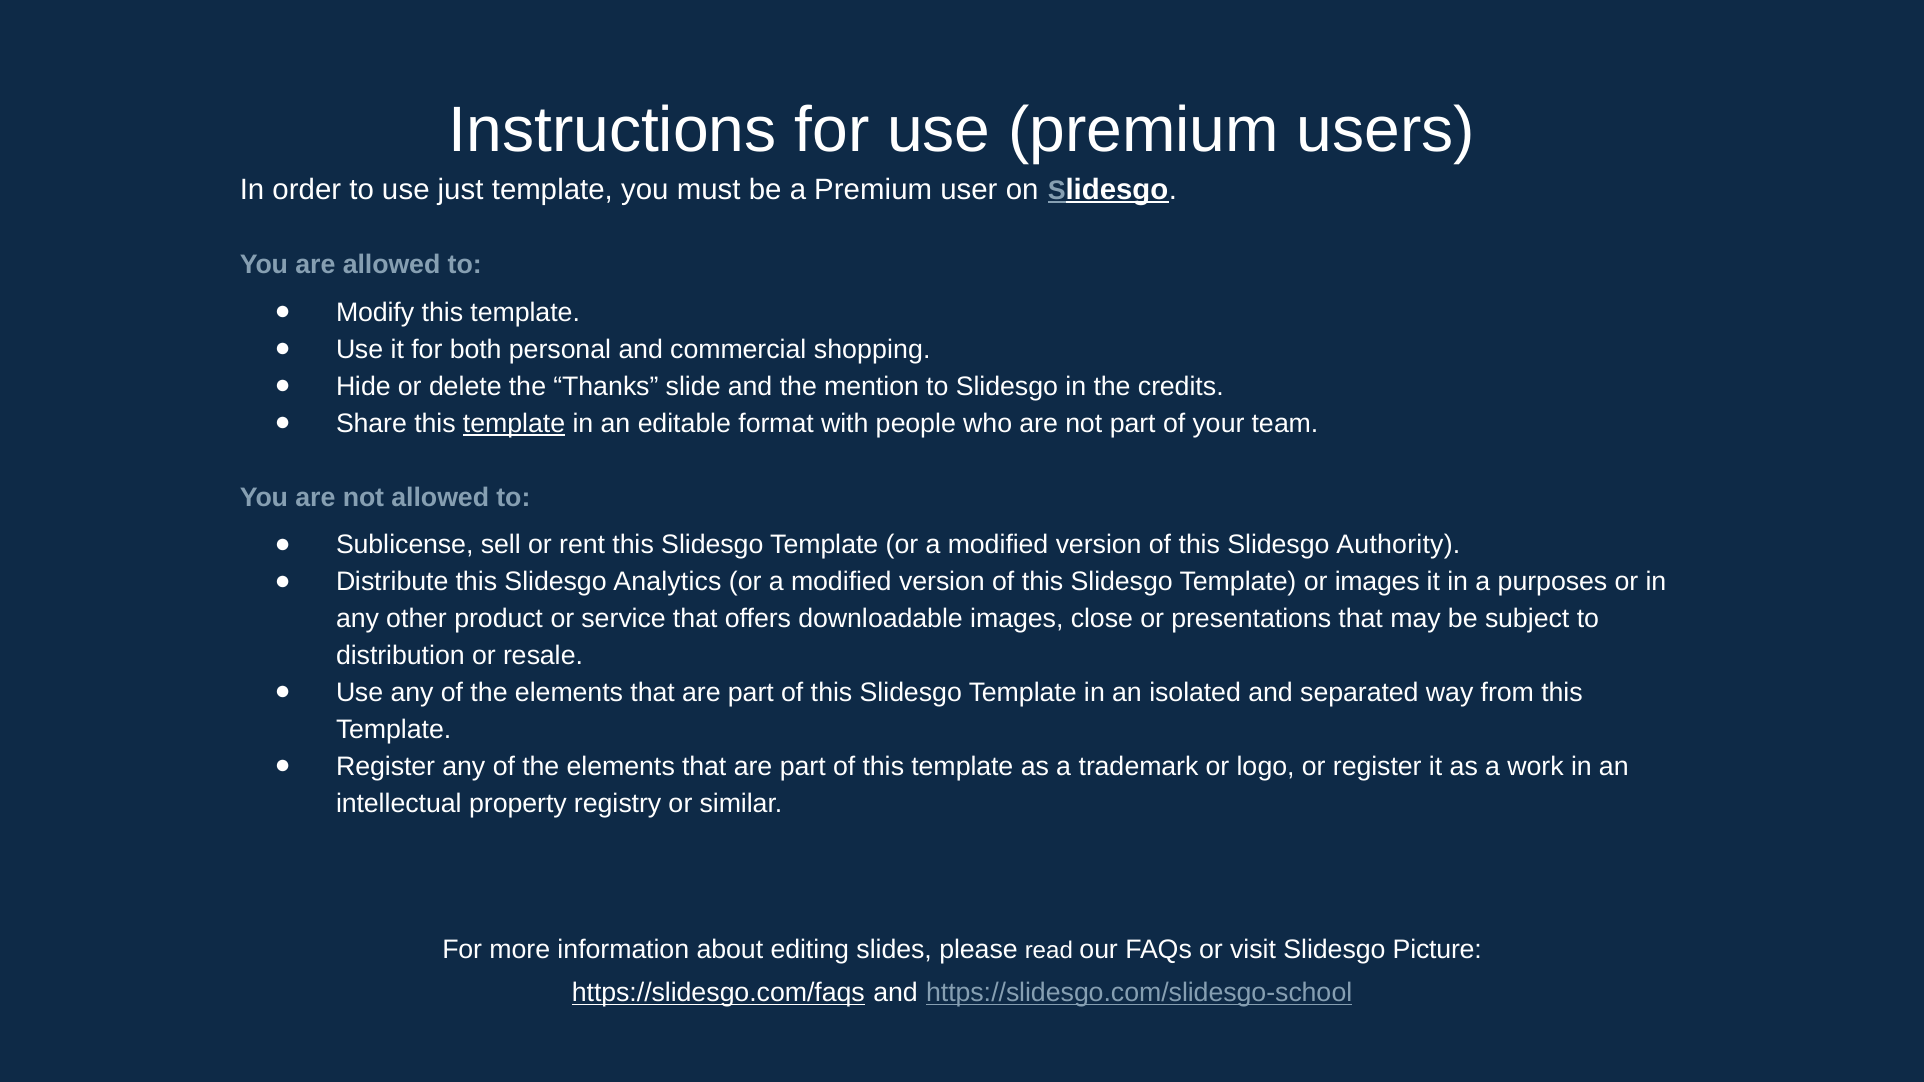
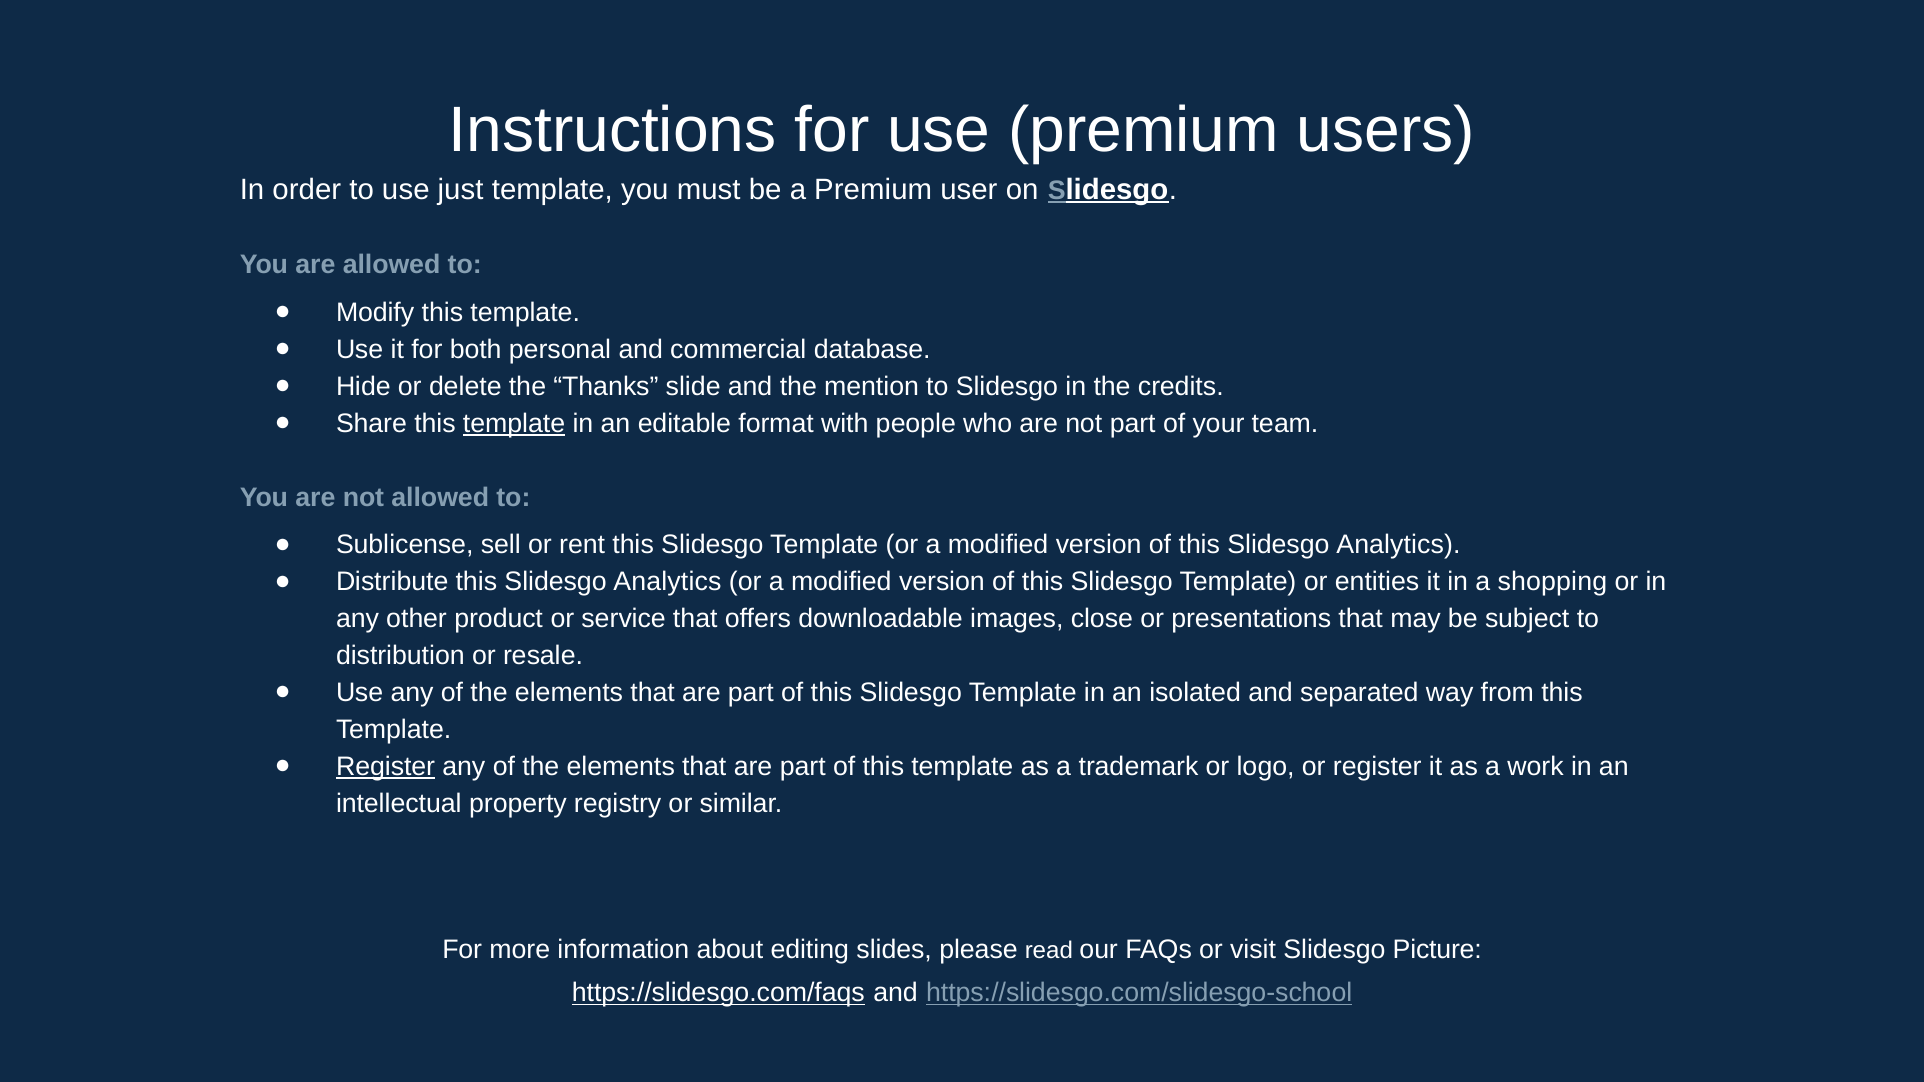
shopping: shopping -> database
of this Slidesgo Authority: Authority -> Analytics
or images: images -> entities
purposes: purposes -> shopping
Register at (386, 767) underline: none -> present
